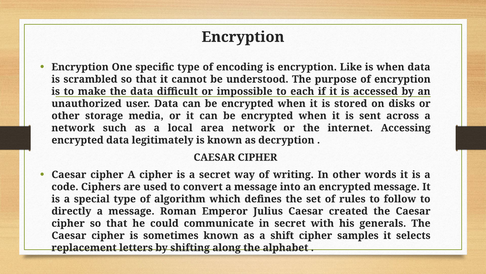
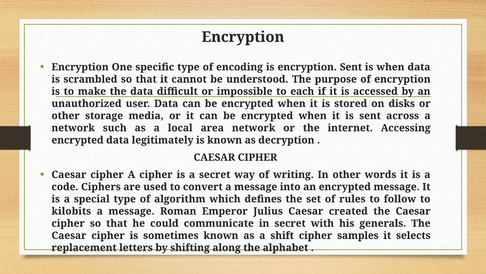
encryption Like: Like -> Sent
directly: directly -> kilobits
